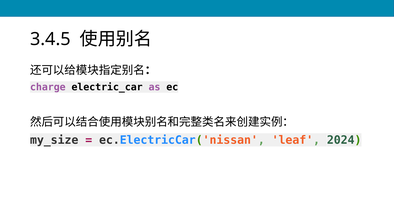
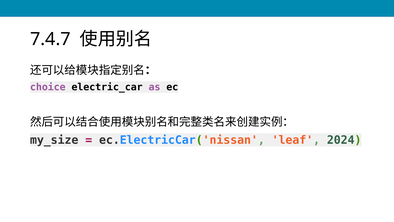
3.4.5: 3.4.5 -> 7.4.7
charge: charge -> choice
